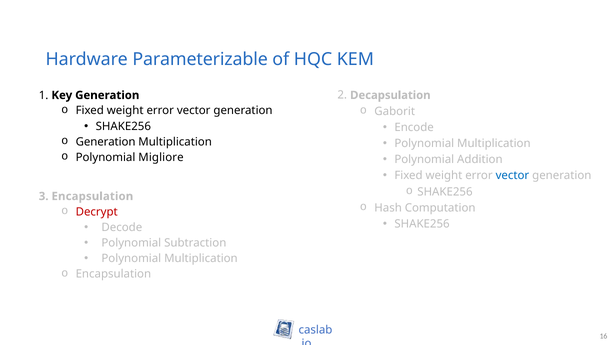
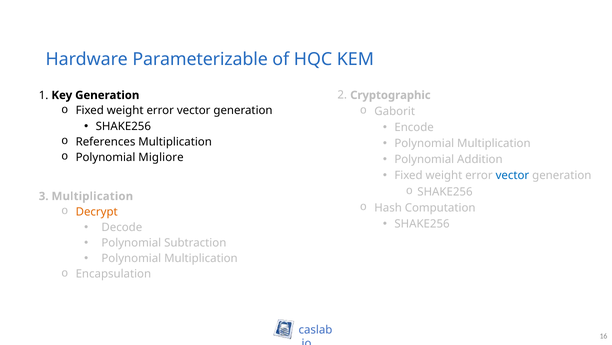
Decapsulation: Decapsulation -> Cryptographic
Generation at (106, 142): Generation -> References
3 Encapsulation: Encapsulation -> Multiplication
Decrypt colour: red -> orange
